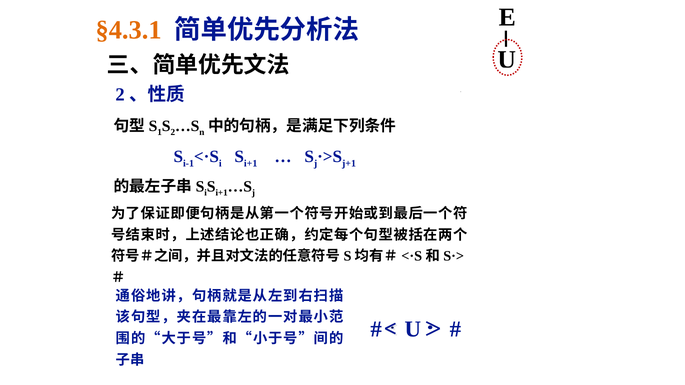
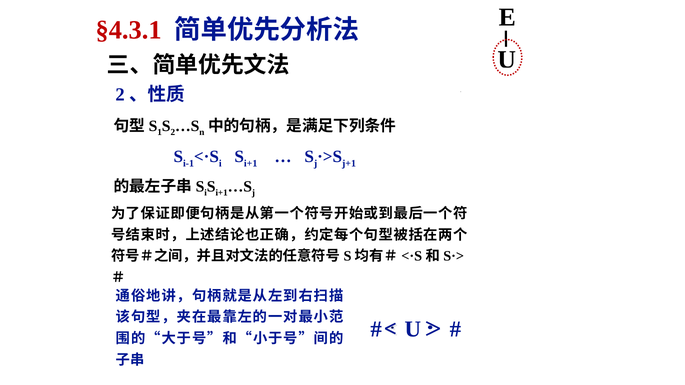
§4.3.1 colour: orange -> red
